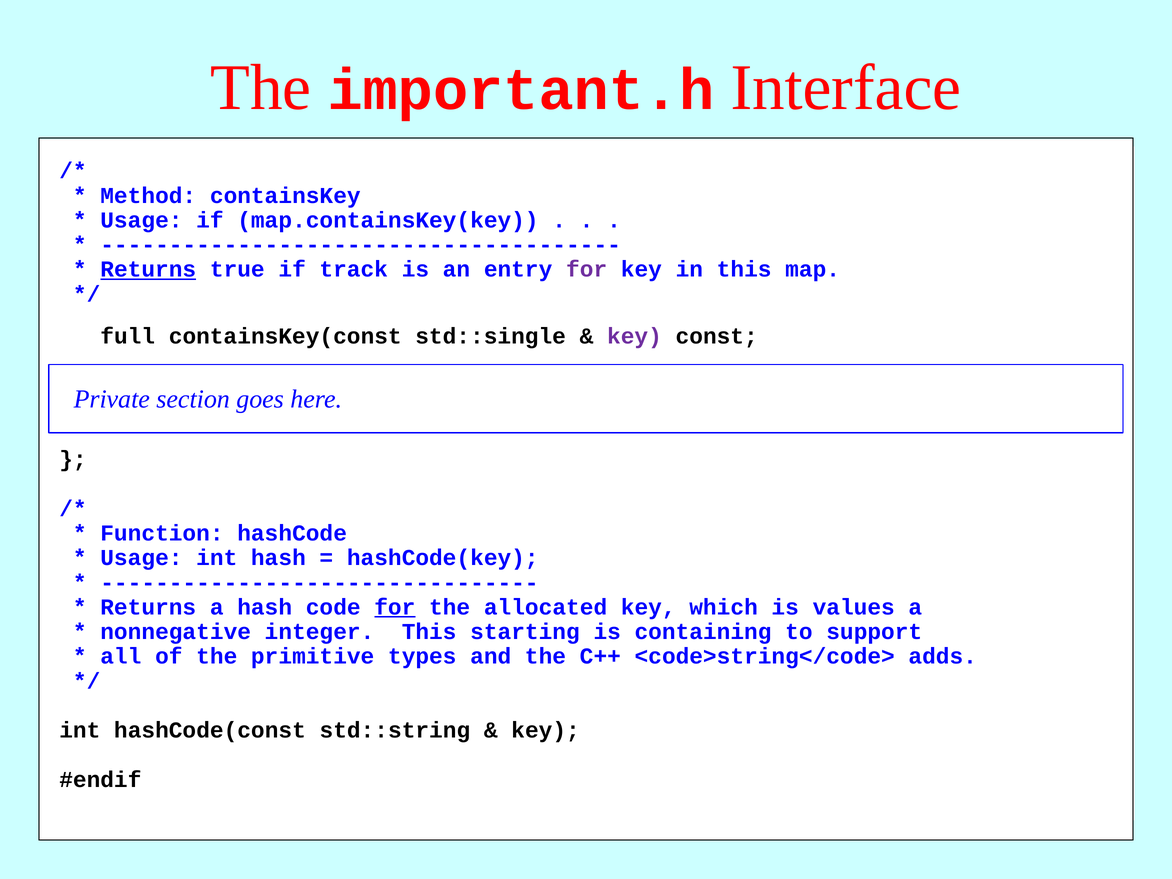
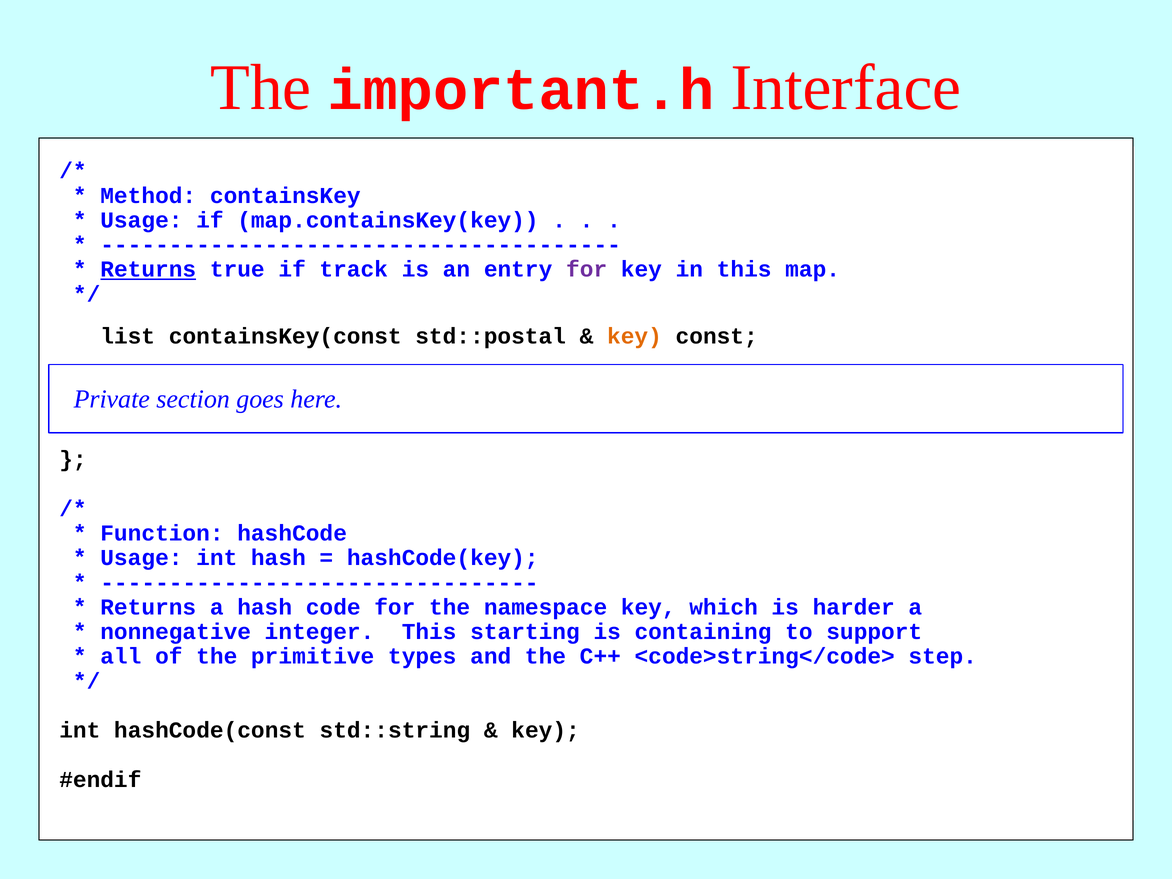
full: full -> list
std::single: std::single -> std::postal
key at (634, 336) colour: purple -> orange
for at (395, 607) underline: present -> none
allocated: allocated -> namespace
values: values -> harder
adds: adds -> step
